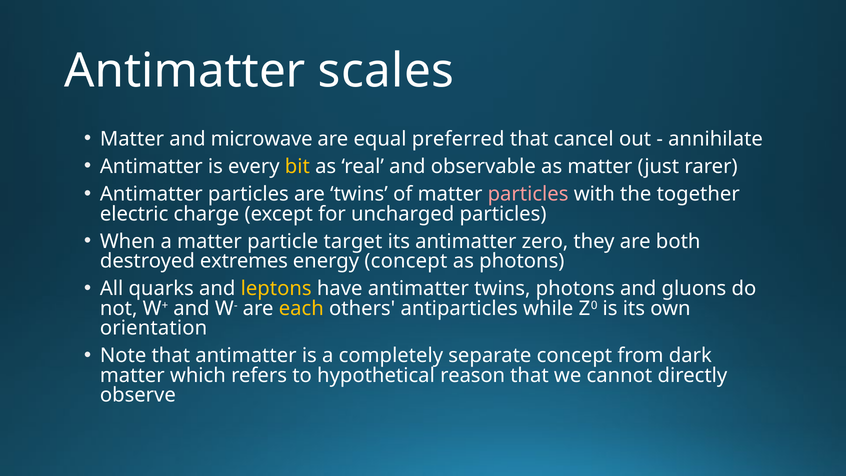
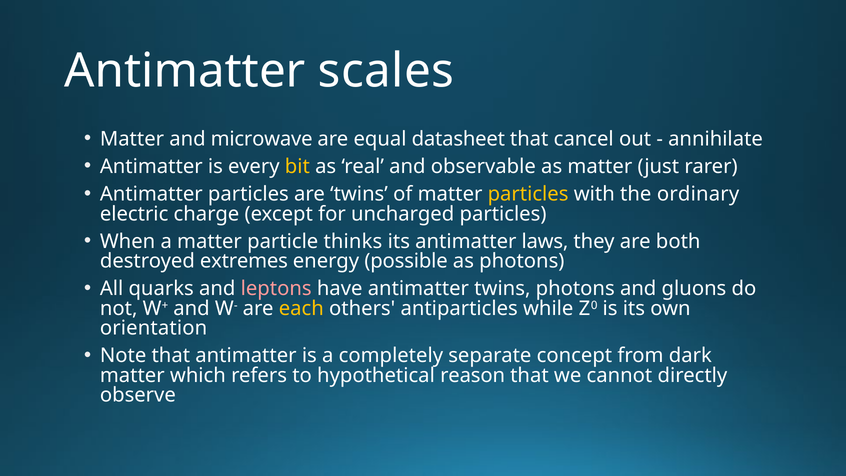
preferred: preferred -> datasheet
particles at (528, 194) colour: pink -> yellow
together: together -> ordinary
target: target -> thinks
zero: zero -> laws
energy concept: concept -> possible
leptons colour: yellow -> pink
